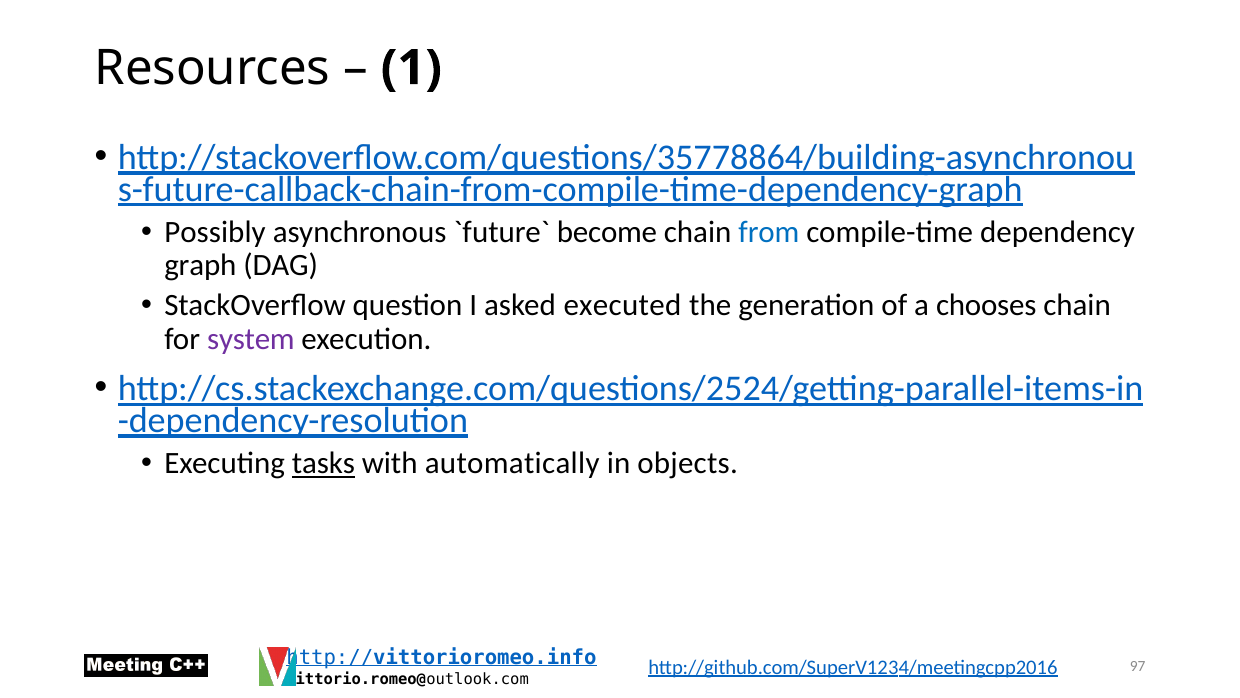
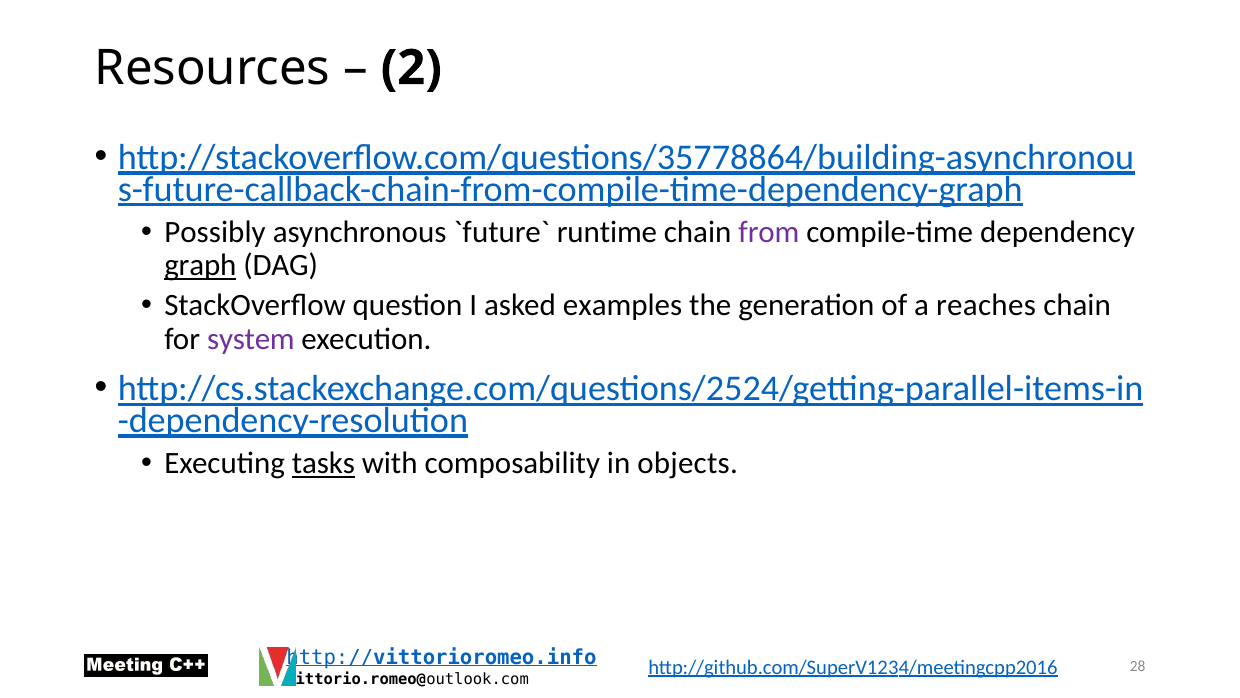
1: 1 -> 2
become: become -> runtime
from colour: blue -> purple
graph underline: none -> present
executed: executed -> examples
chooses: chooses -> reaches
automatically: automatically -> composability
97: 97 -> 28
